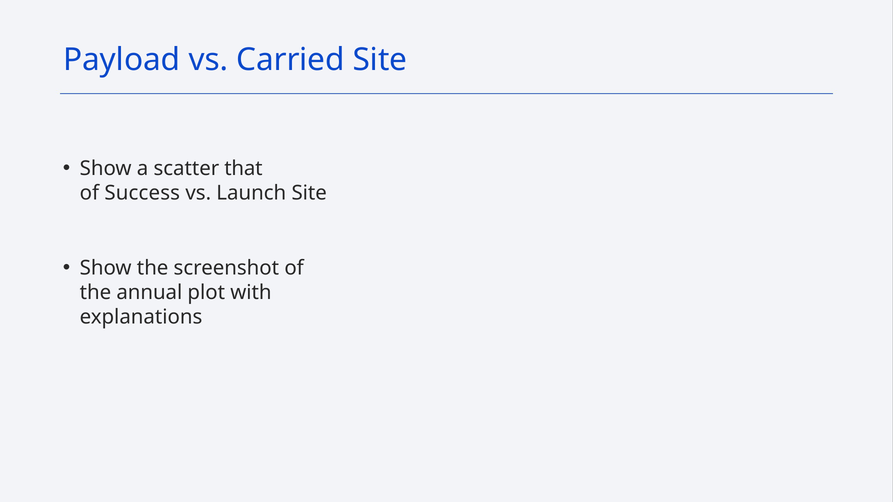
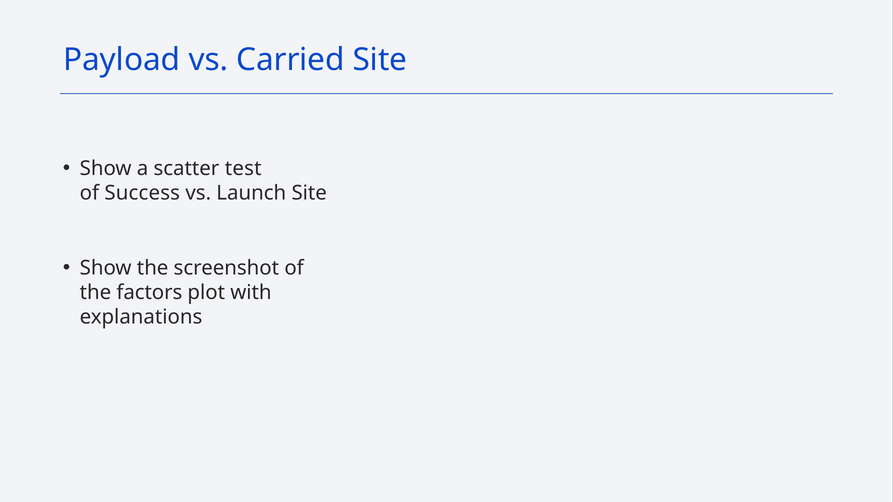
that: that -> test
annual: annual -> factors
